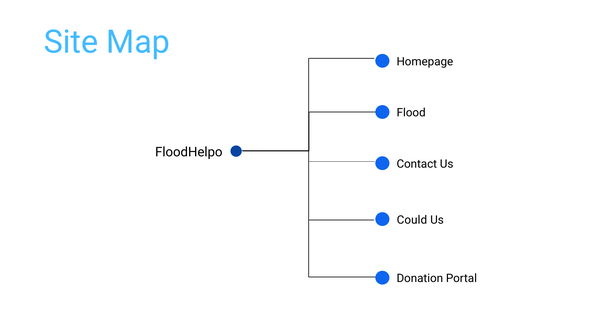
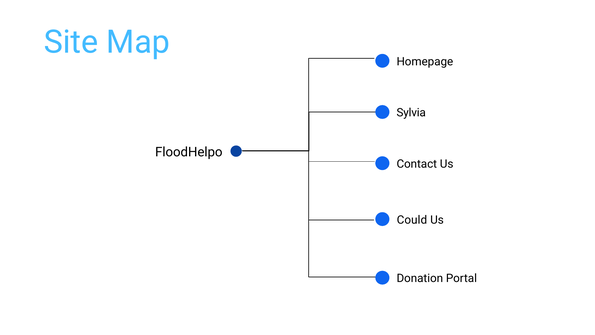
Flood: Flood -> Sylvia
